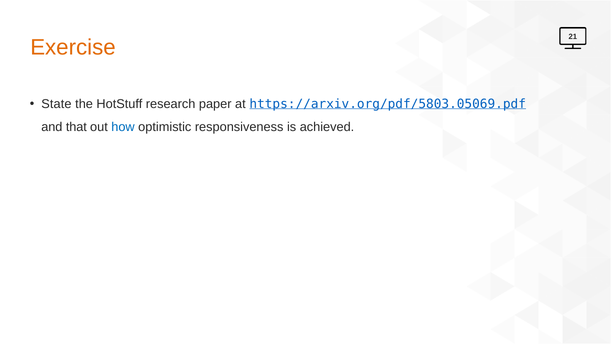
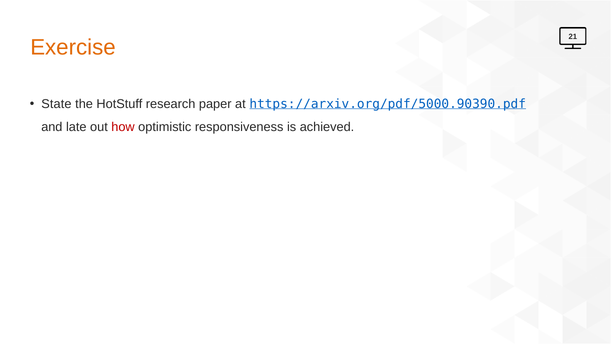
https://arxiv.org/pdf/5803.05069.pdf: https://arxiv.org/pdf/5803.05069.pdf -> https://arxiv.org/pdf/5000.90390.pdf
that: that -> late
how colour: blue -> red
